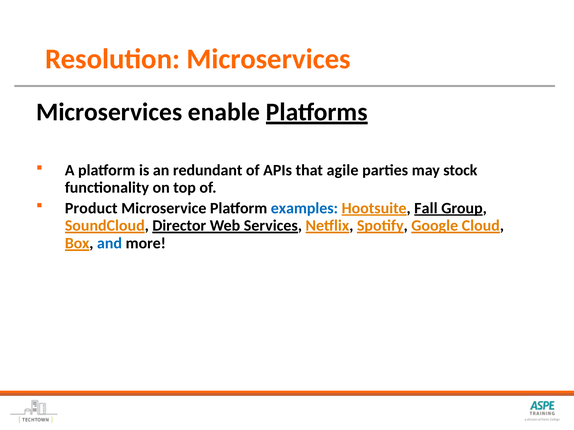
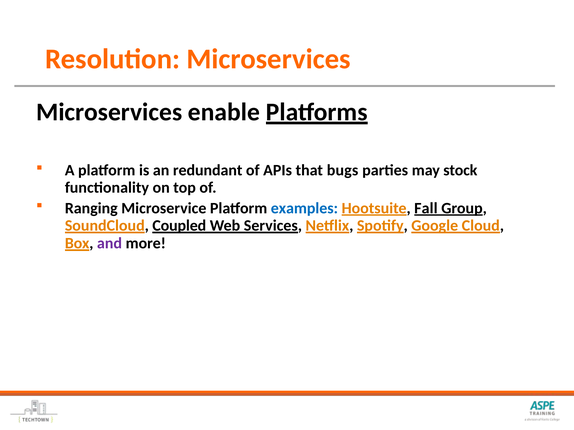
agile: agile -> bugs
Product: Product -> Ranging
Director: Director -> Coupled
and colour: blue -> purple
